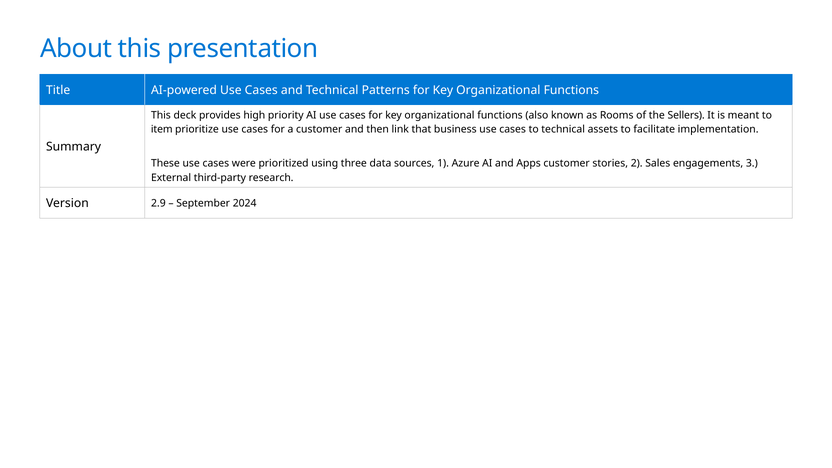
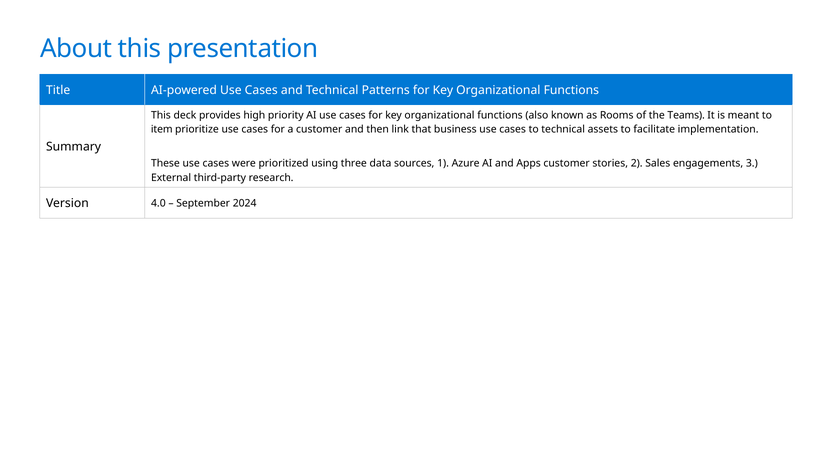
Sellers: Sellers -> Teams
2.9: 2.9 -> 4.0
